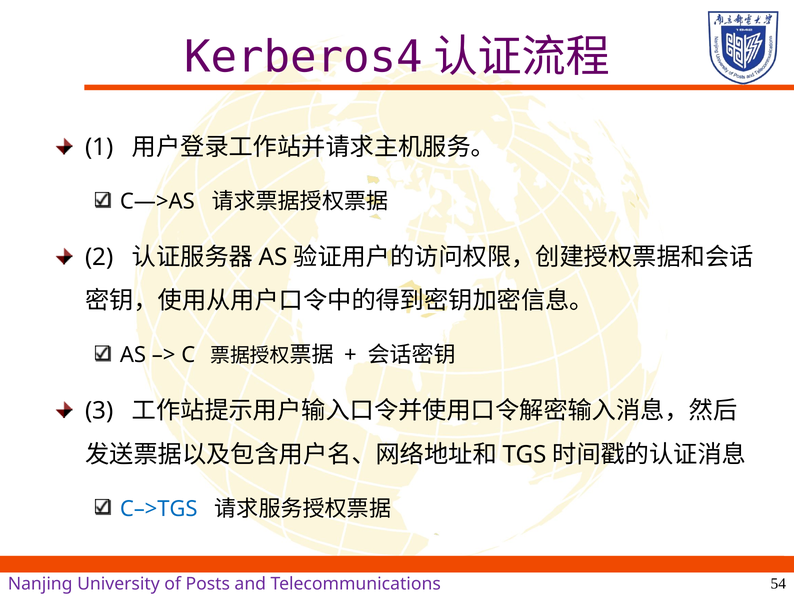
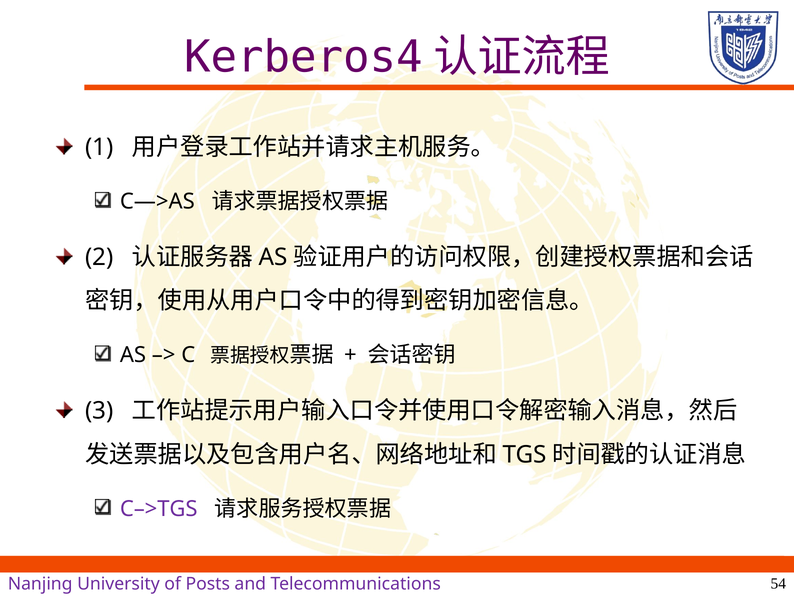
C–>TGS colour: blue -> purple
